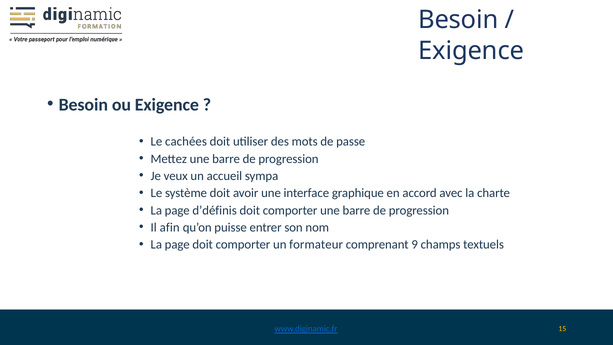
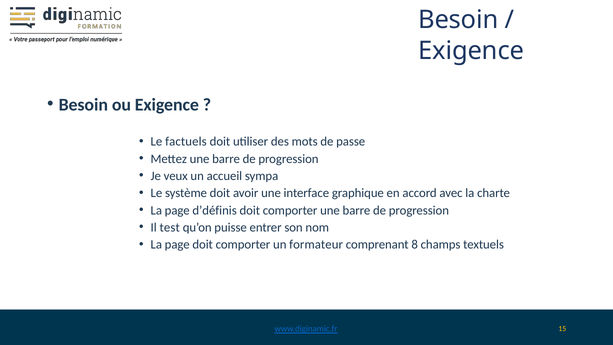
cachées: cachées -> factuels
afin: afin -> test
9: 9 -> 8
